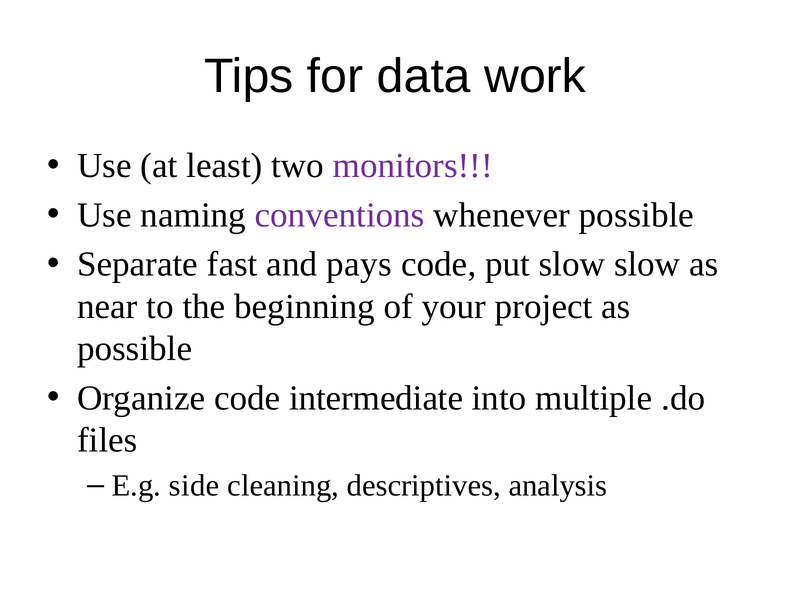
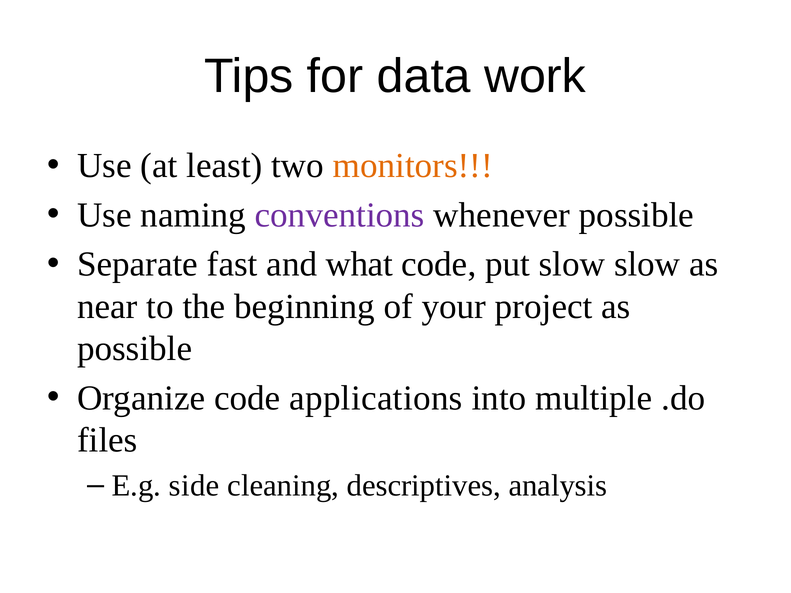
monitors colour: purple -> orange
pays: pays -> what
intermediate: intermediate -> applications
